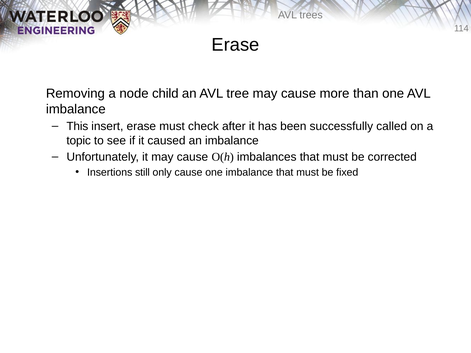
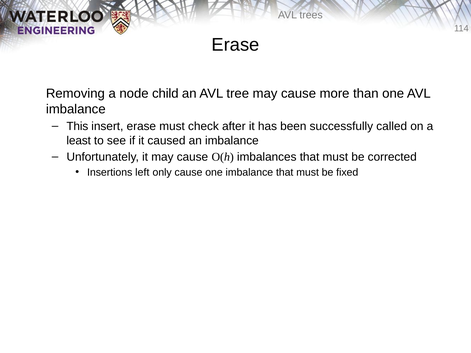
topic: topic -> least
still: still -> left
